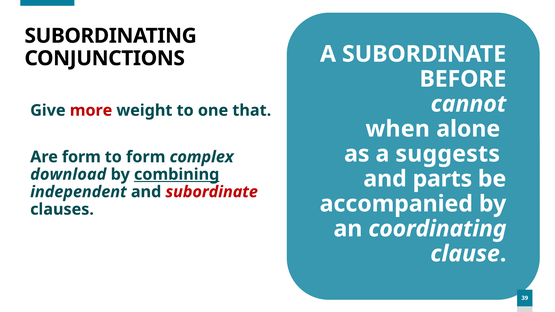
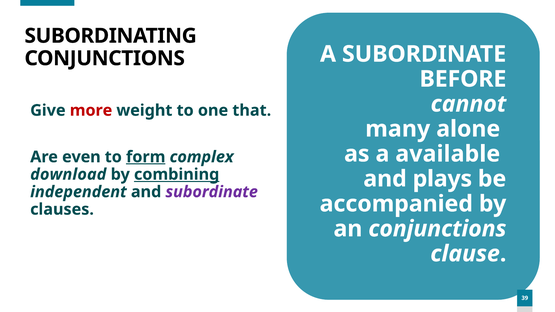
when: when -> many
suggests: suggests -> available
Are form: form -> even
form at (146, 157) underline: none -> present
parts: parts -> plays
subordinate at (212, 192) colour: red -> purple
an coordinating: coordinating -> conjunctions
